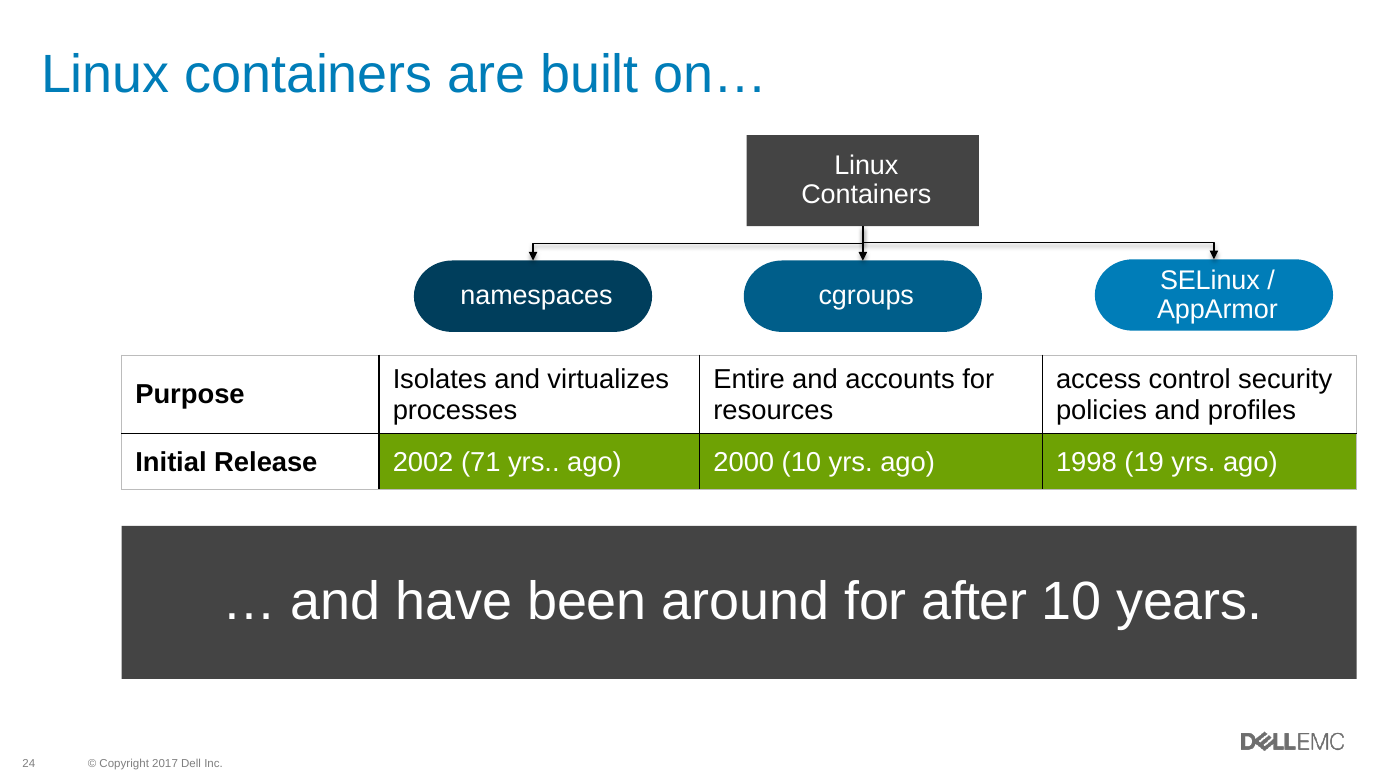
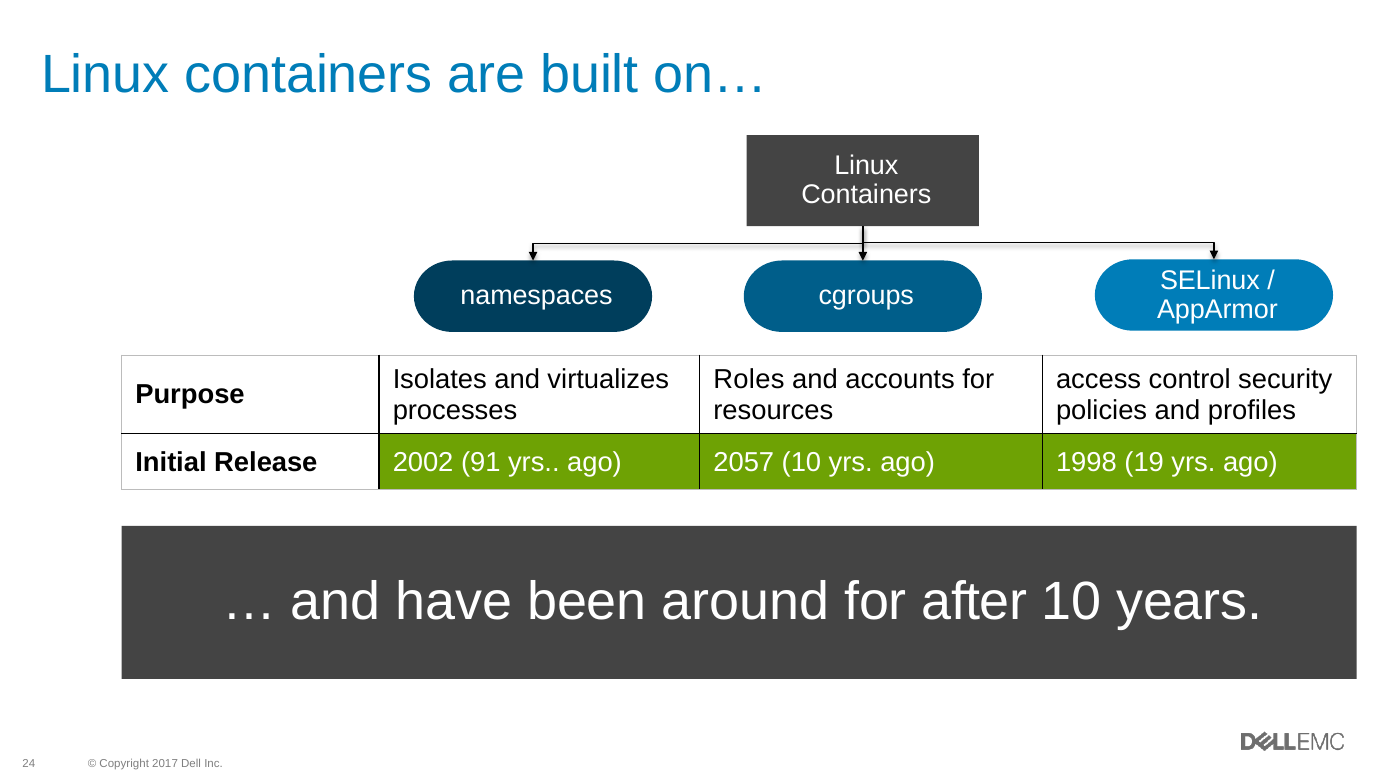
Entire: Entire -> Roles
71: 71 -> 91
2000: 2000 -> 2057
